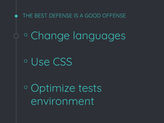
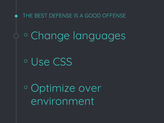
tests: tests -> over
